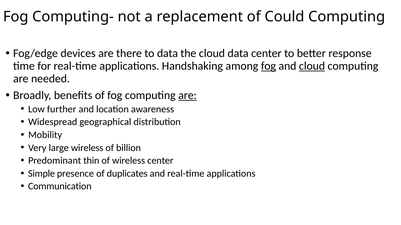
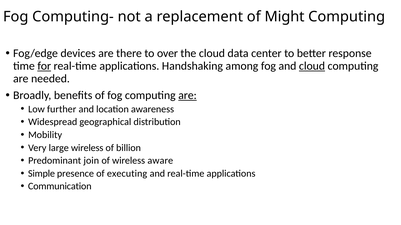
Could: Could -> Might
to data: data -> over
for underline: none -> present
fog at (268, 66) underline: present -> none
thin: thin -> join
wireless center: center -> aware
duplicates: duplicates -> executing
